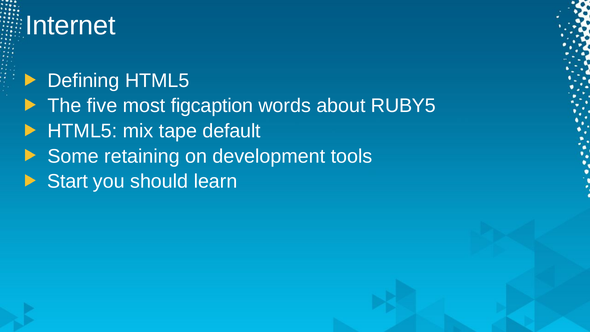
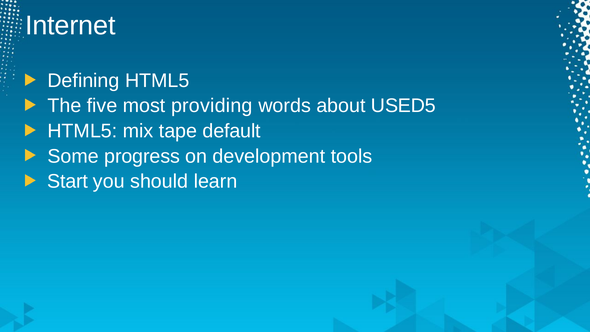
figcaption: figcaption -> providing
RUBY5: RUBY5 -> USED5
retaining: retaining -> progress
